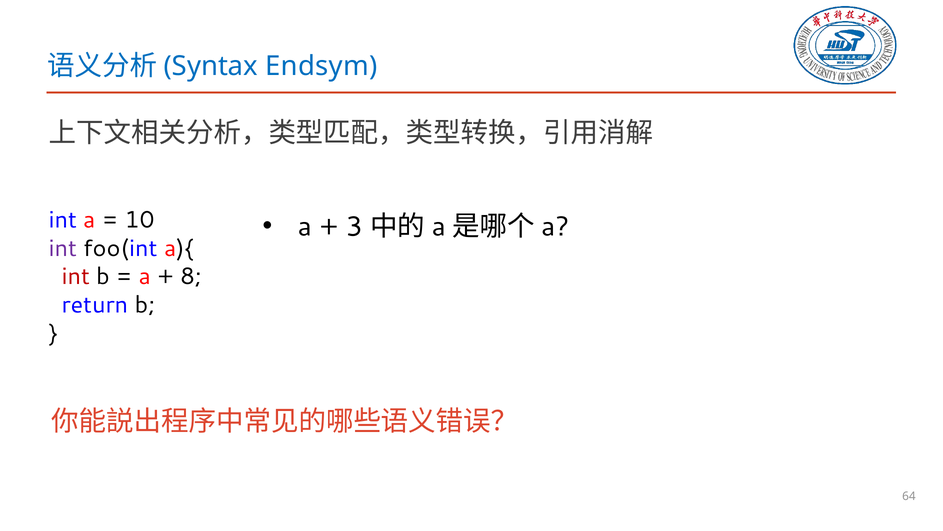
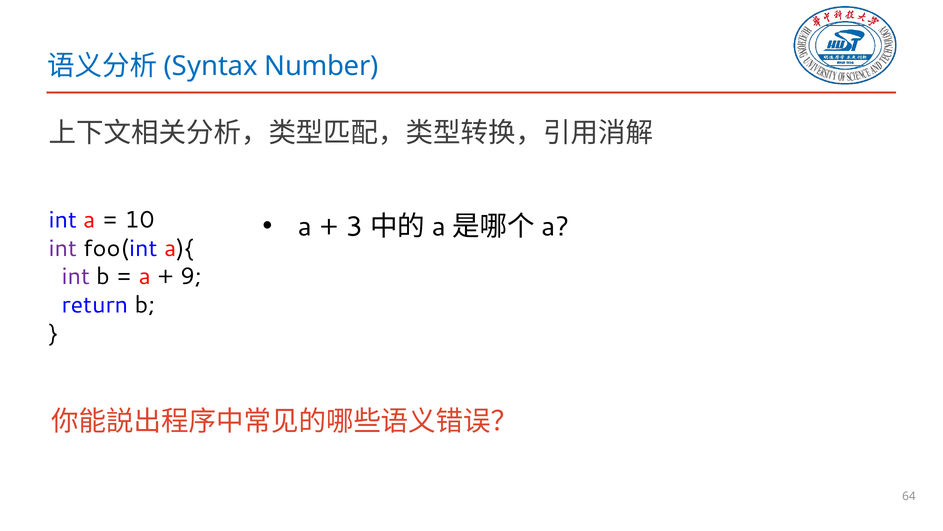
Endsym: Endsym -> Number
int at (76, 276) colour: red -> purple
8: 8 -> 9
